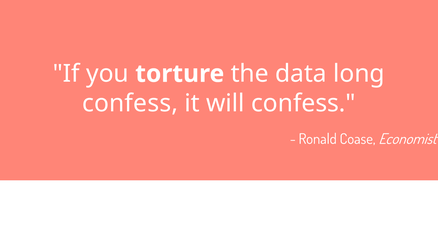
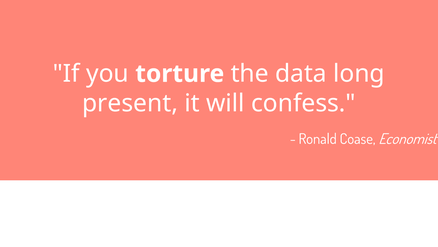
confess at (130, 103): confess -> present
